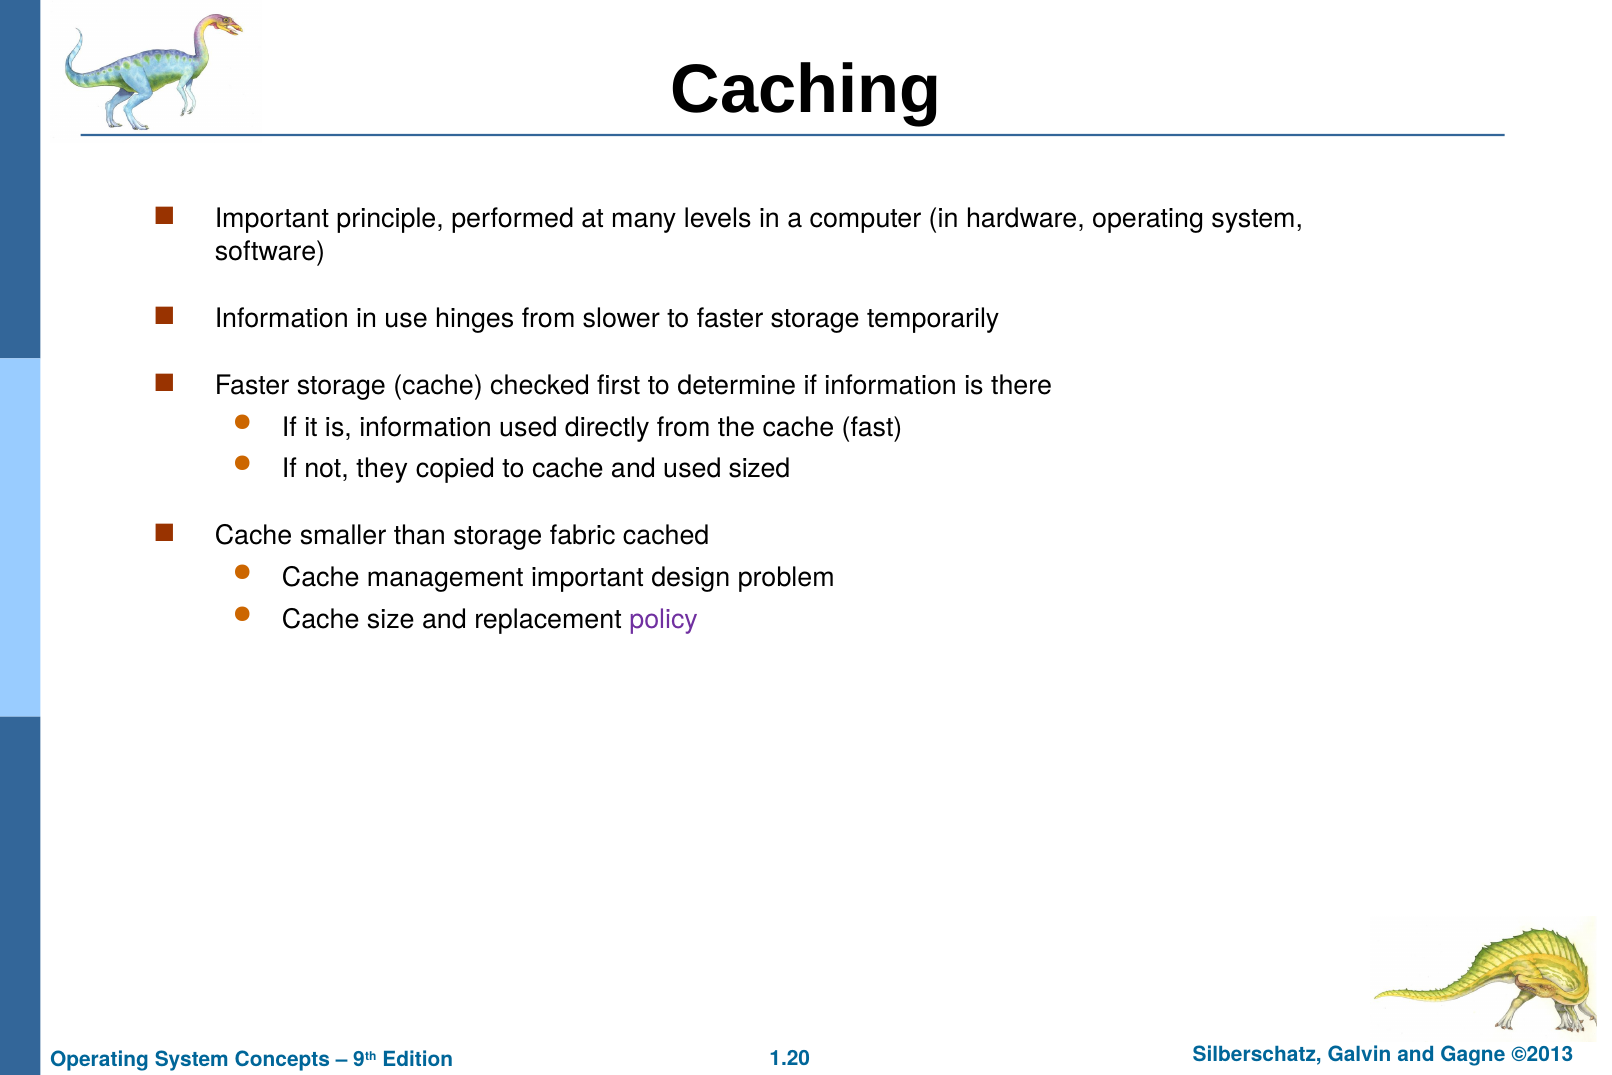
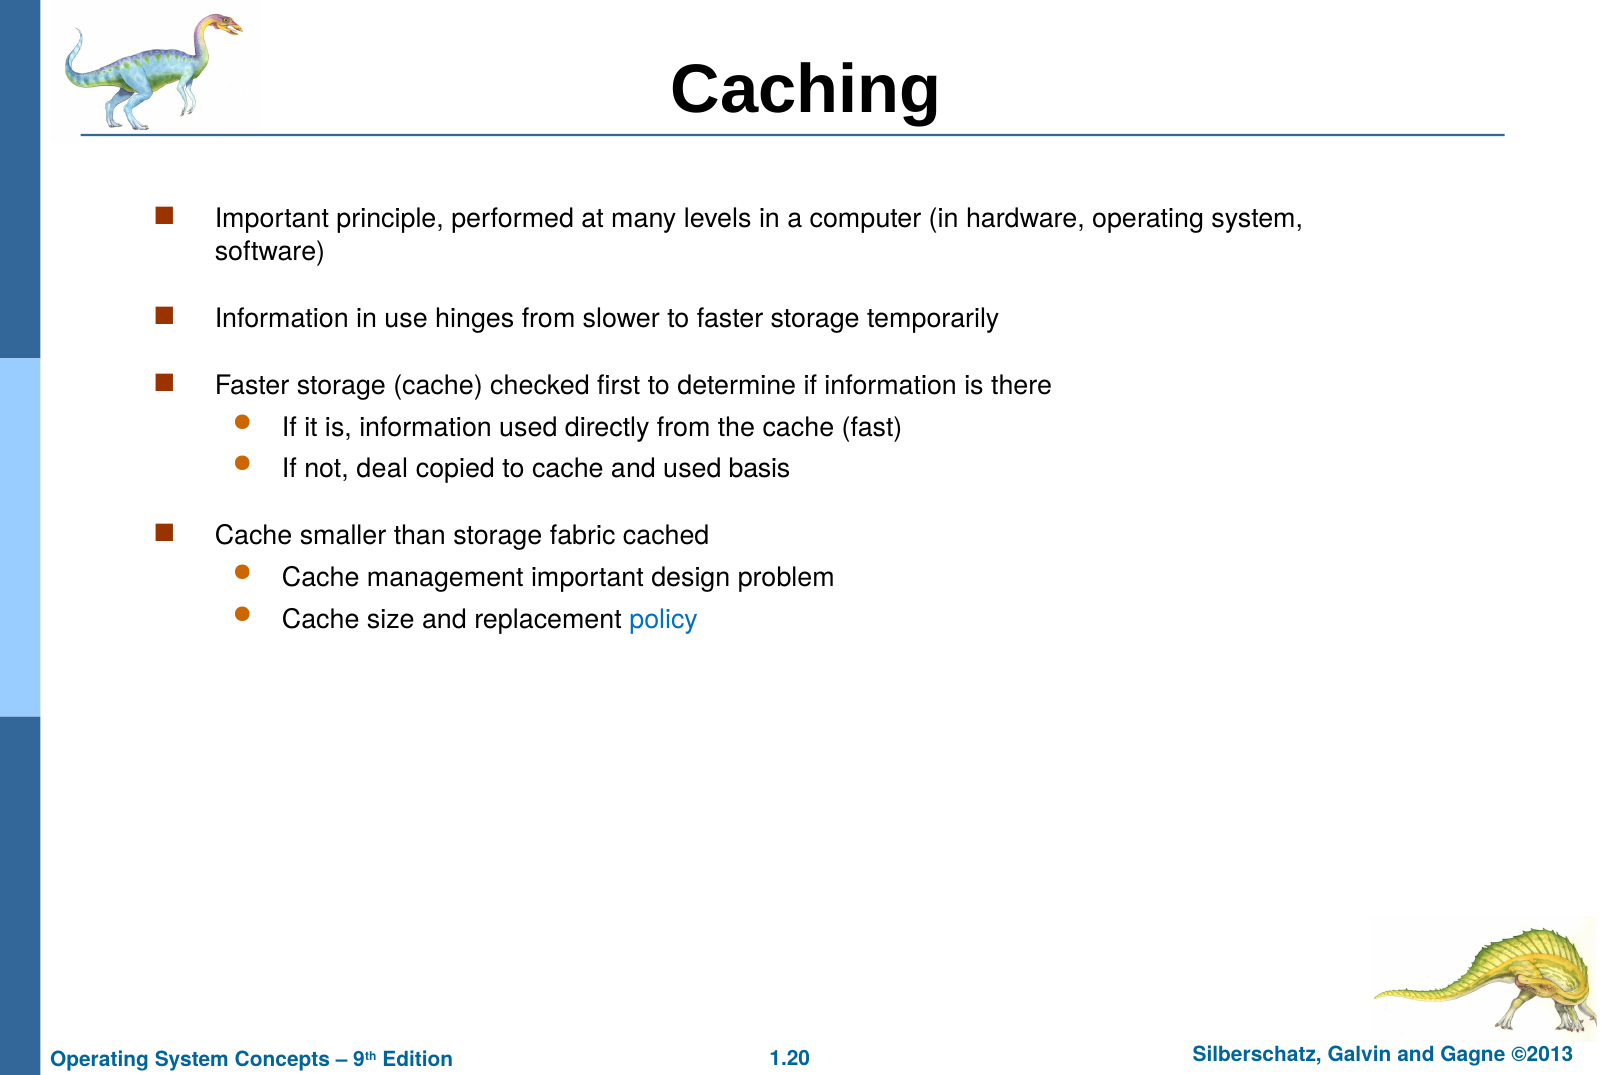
they: they -> deal
sized: sized -> basis
policy colour: purple -> blue
